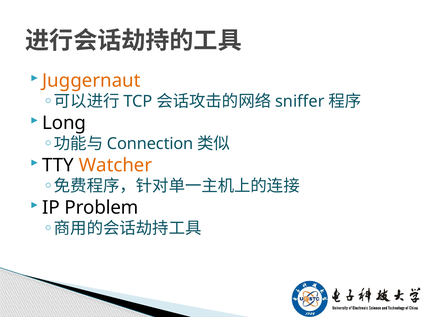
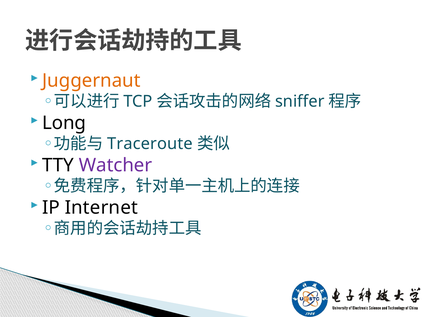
Connection: Connection -> Traceroute
Watcher colour: orange -> purple
Problem: Problem -> Internet
